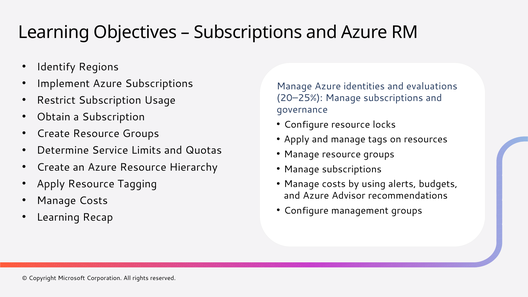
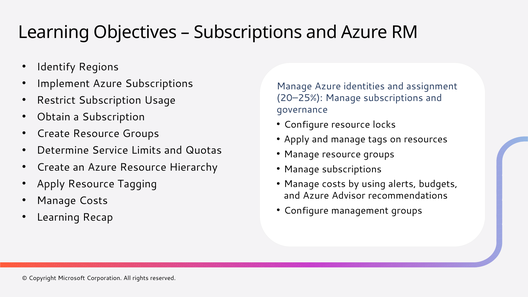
evaluations: evaluations -> assignment
